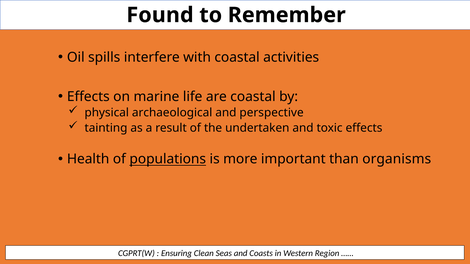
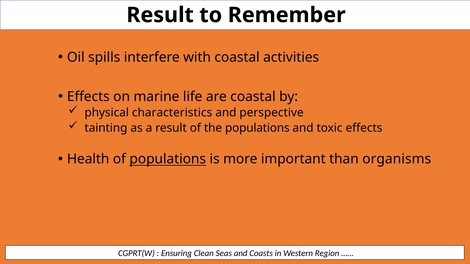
Found at (160, 15): Found -> Result
archaeological: archaeological -> characteristics
the undertaken: undertaken -> populations
